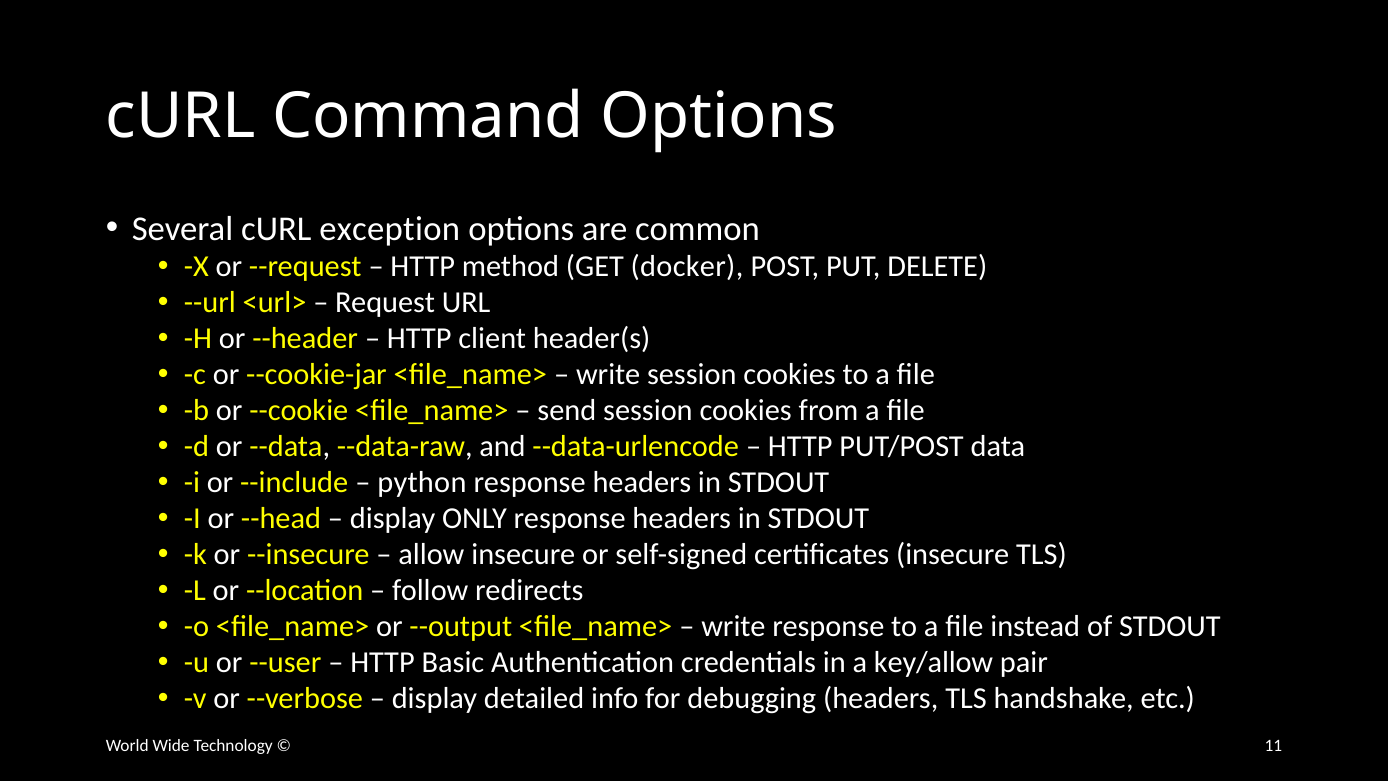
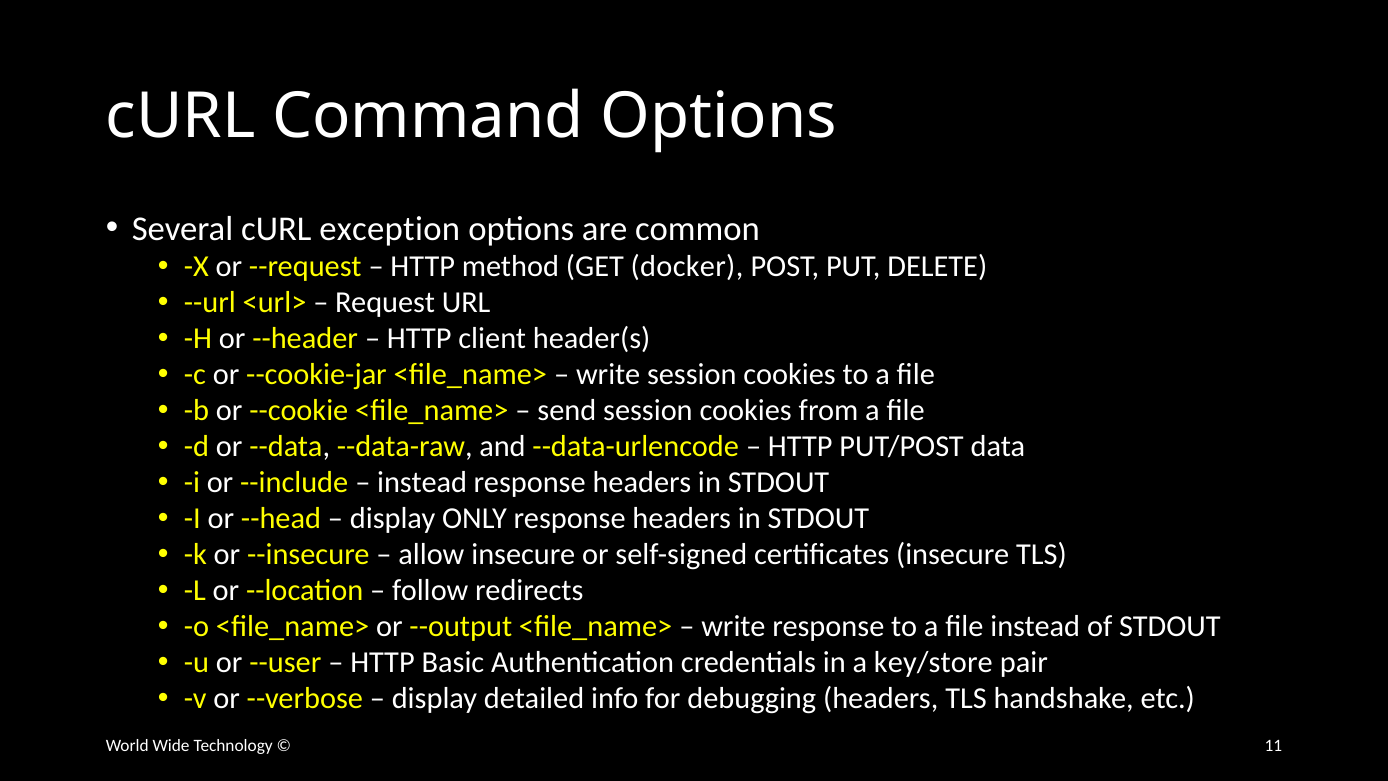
python at (422, 483): python -> instead
key/allow: key/allow -> key/store
